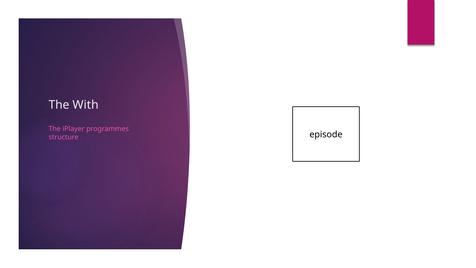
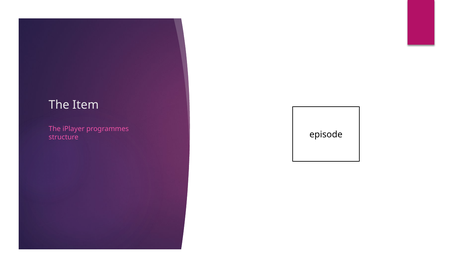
With: With -> Item
